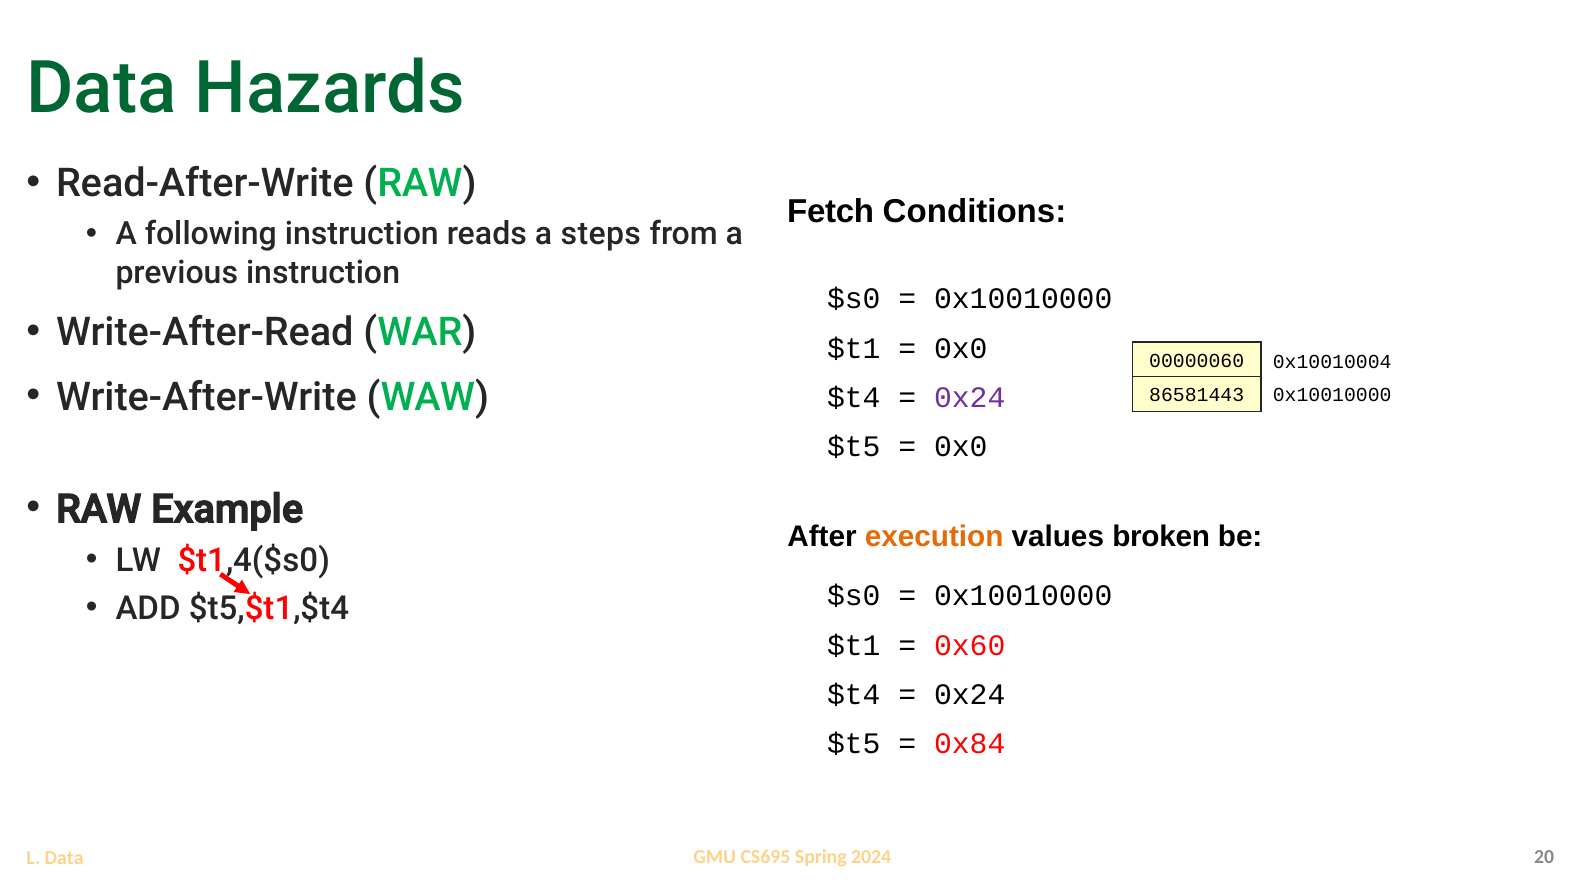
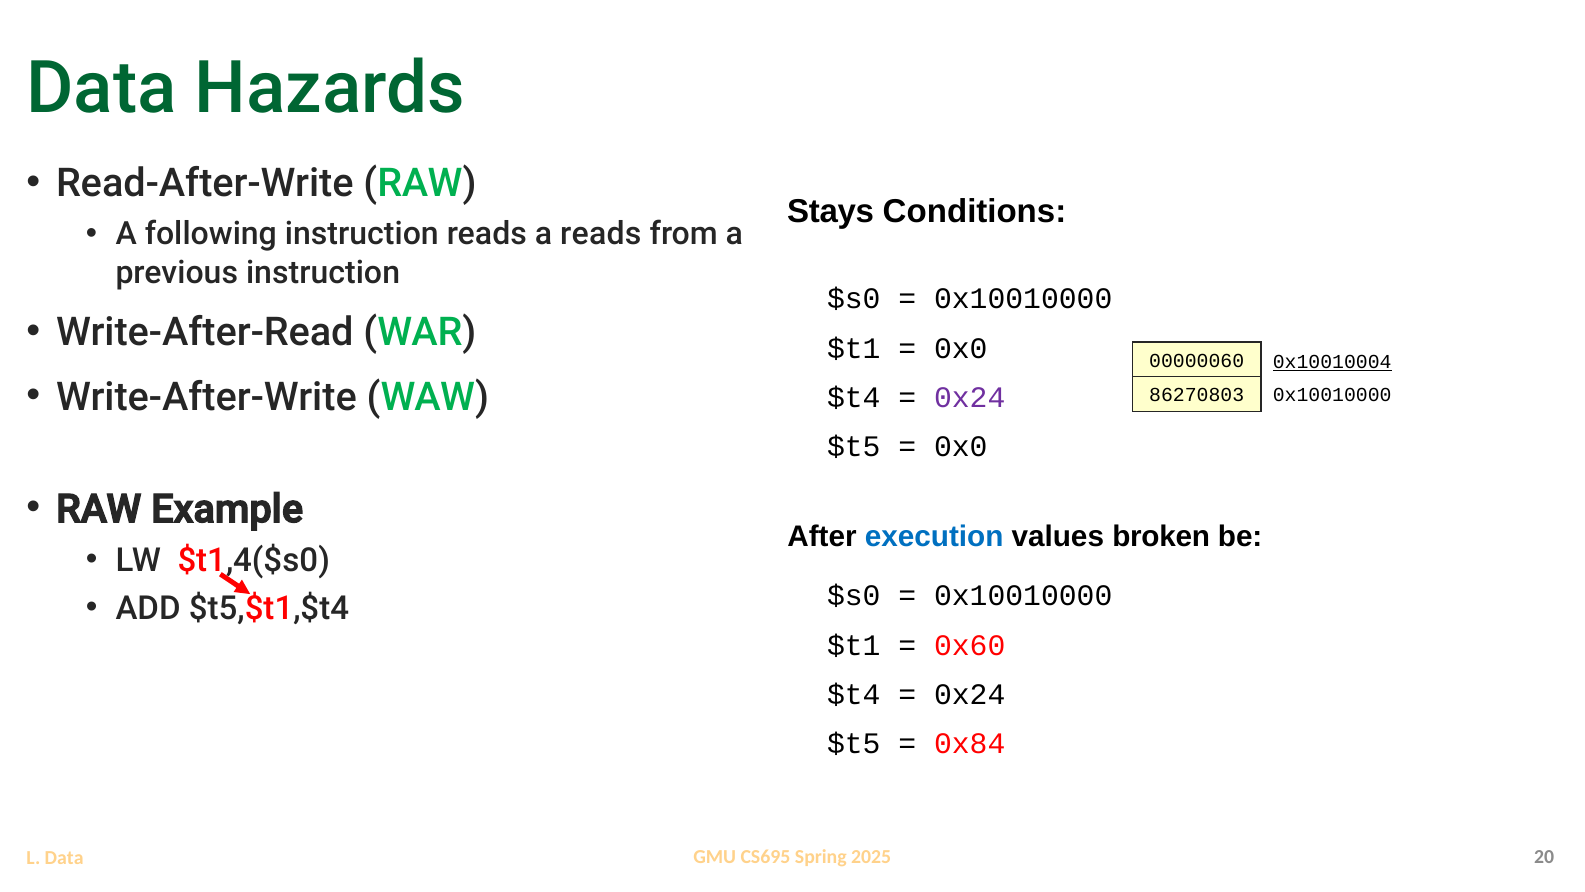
Fetch: Fetch -> Stays
a steps: steps -> reads
0x10010004 underline: none -> present
86581443: 86581443 -> 86270803
execution colour: orange -> blue
2024: 2024 -> 2025
